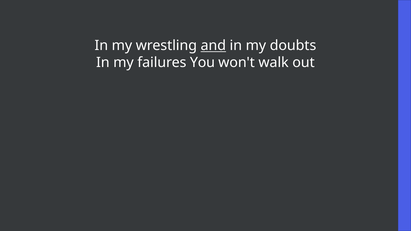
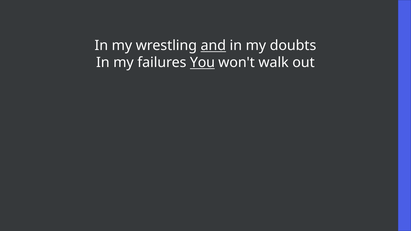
You underline: none -> present
